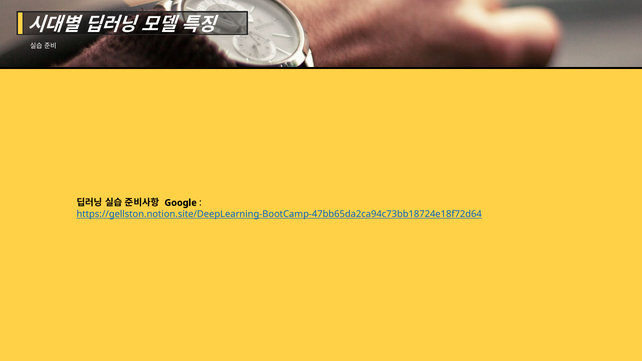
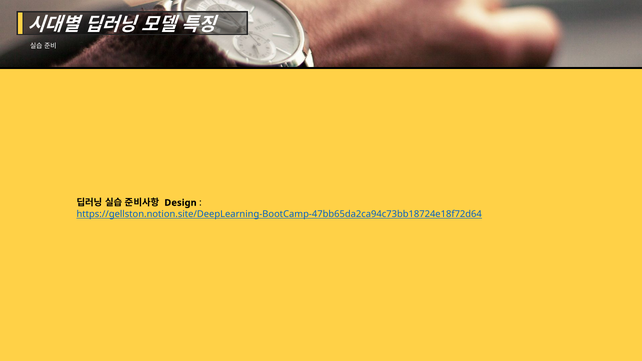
Google: Google -> Design
